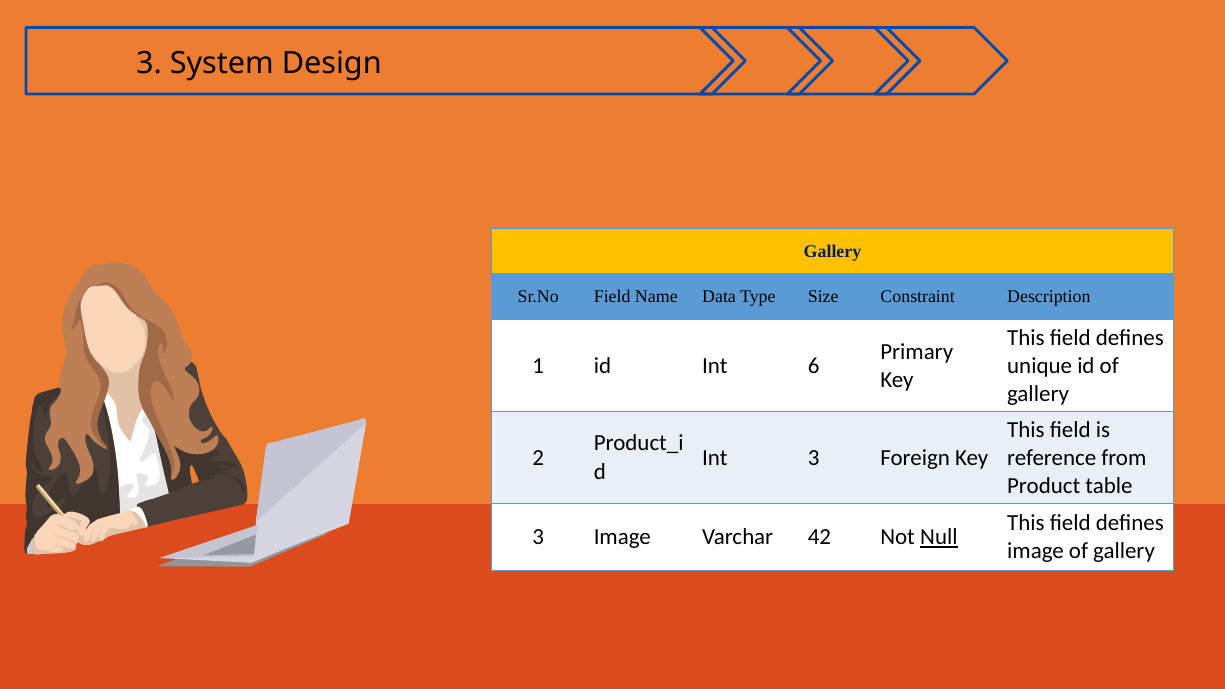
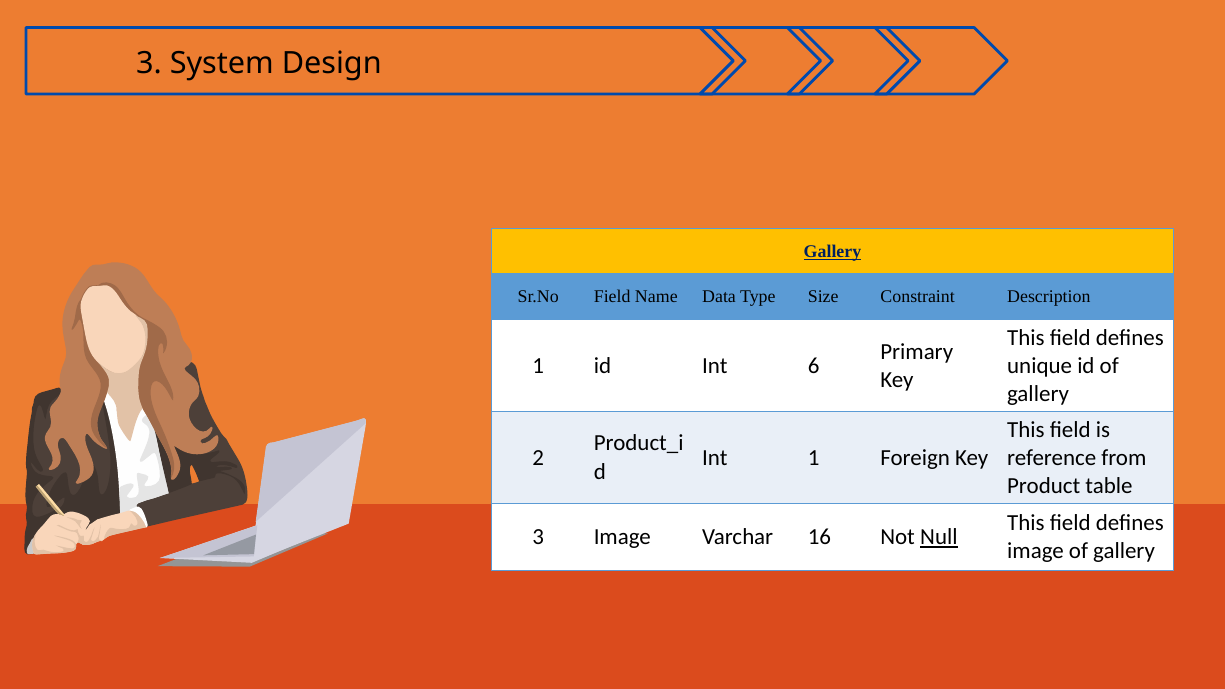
Gallery at (832, 252) underline: none -> present
Int 3: 3 -> 1
42: 42 -> 16
